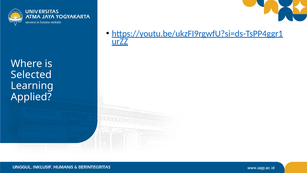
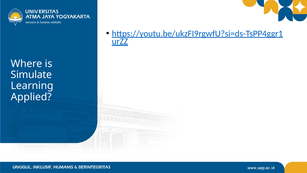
Selected: Selected -> Simulate
